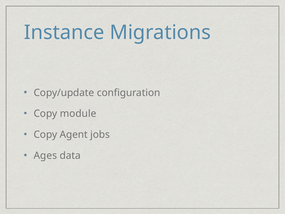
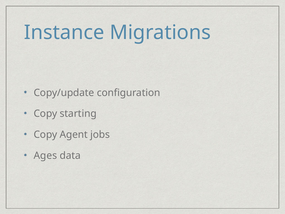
module: module -> starting
